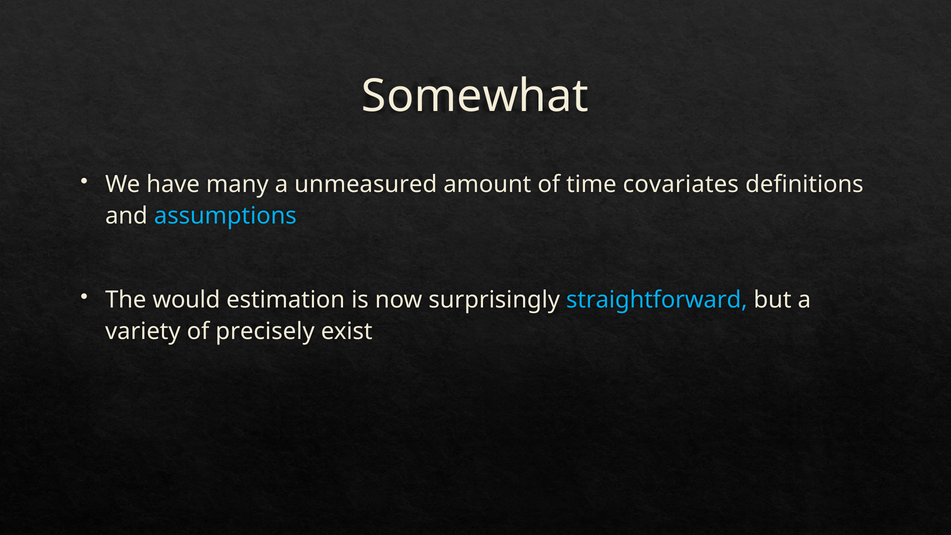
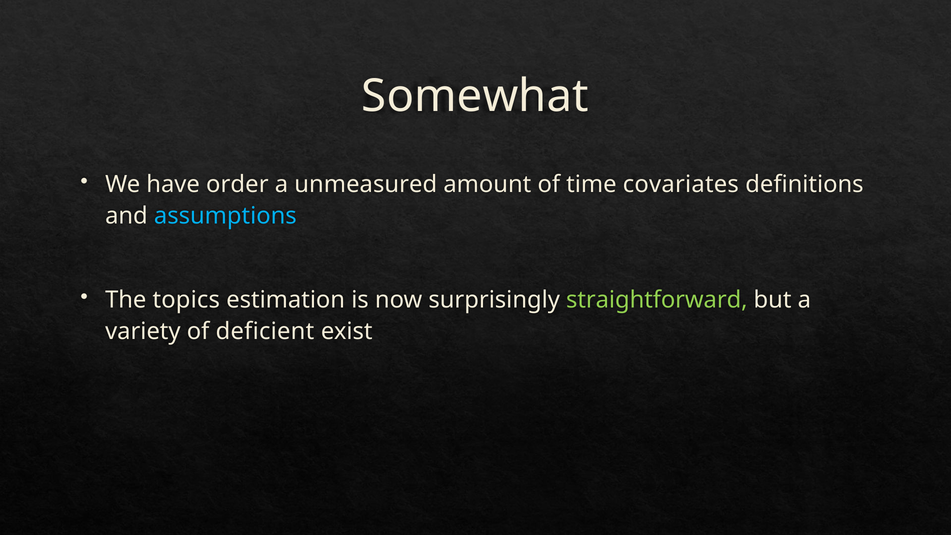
many: many -> order
would: would -> topics
straightforward colour: light blue -> light green
precisely: precisely -> deficient
